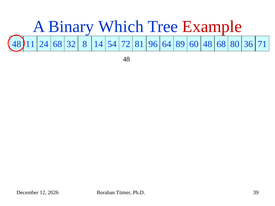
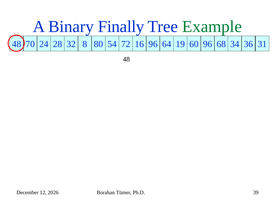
Which: Which -> Finally
Example colour: red -> green
11: 11 -> 70
24 68: 68 -> 28
14: 14 -> 80
81: 81 -> 16
89: 89 -> 19
60 48: 48 -> 96
80: 80 -> 34
71: 71 -> 31
